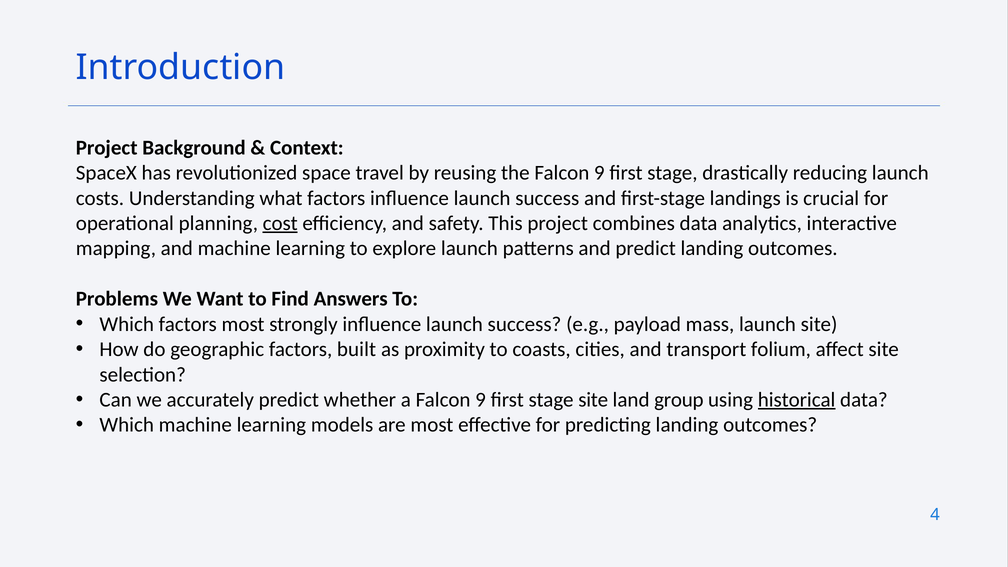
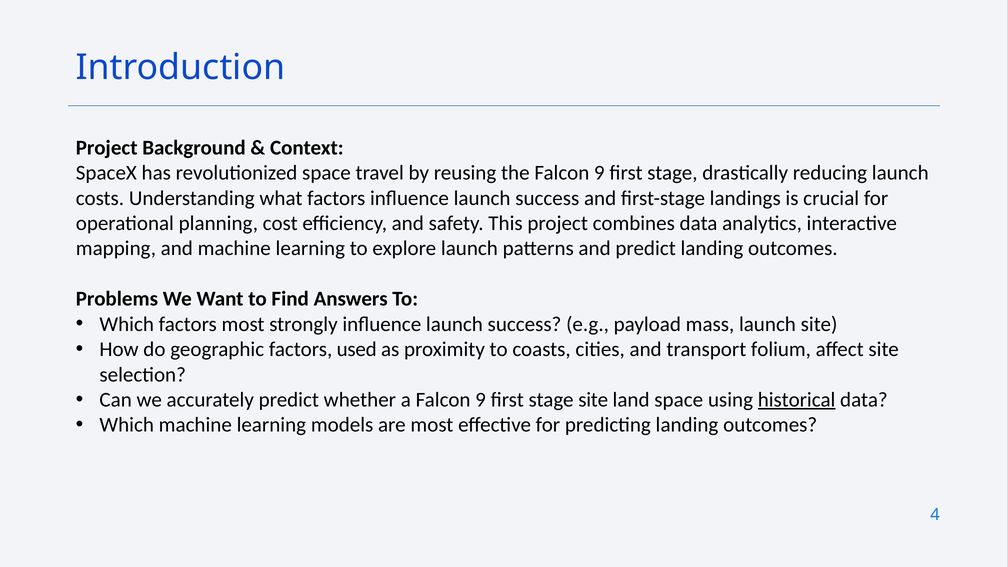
cost underline: present -> none
built: built -> used
land group: group -> space
